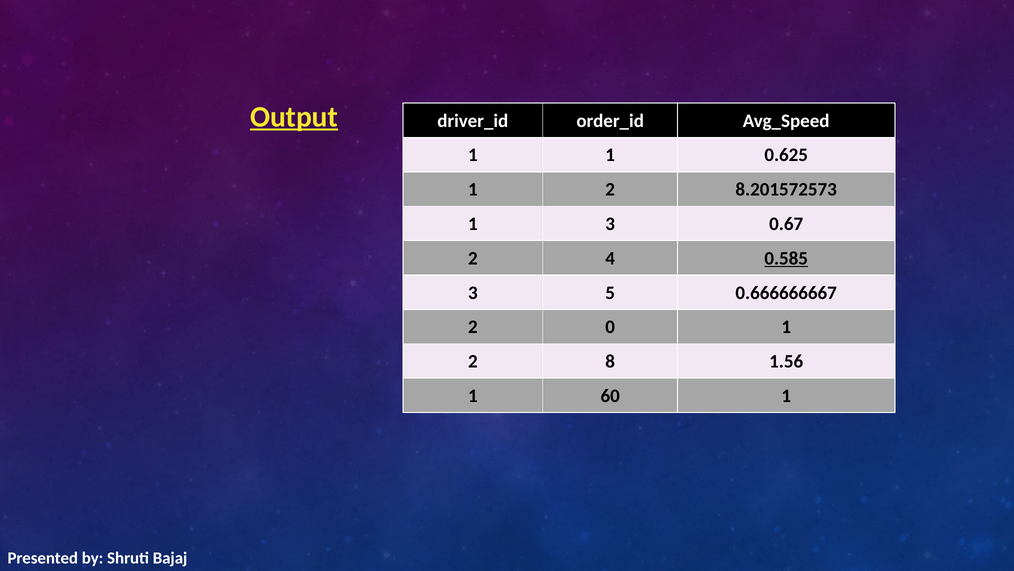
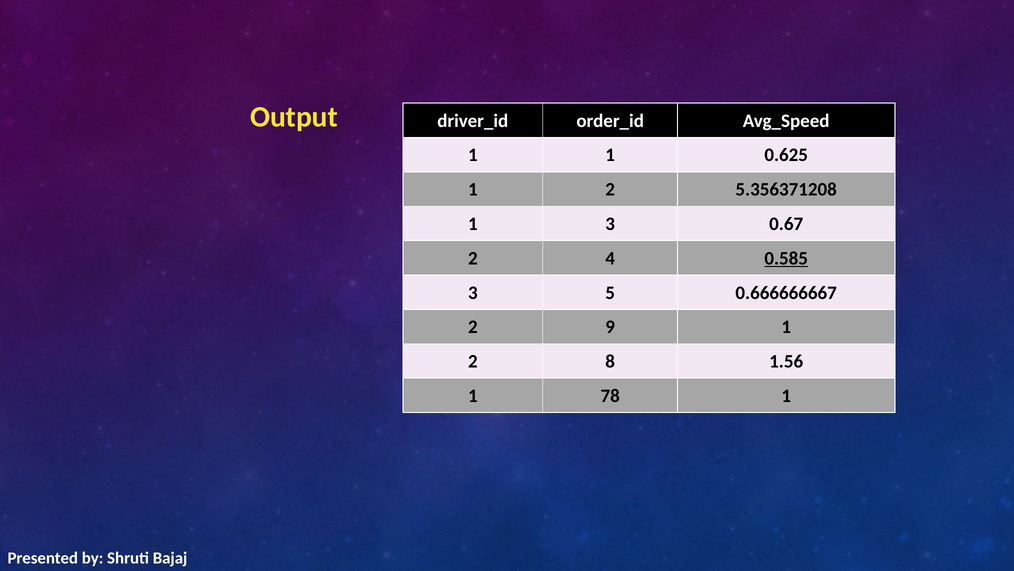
Output underline: present -> none
8.201572573: 8.201572573 -> 5.356371208
0: 0 -> 9
60: 60 -> 78
